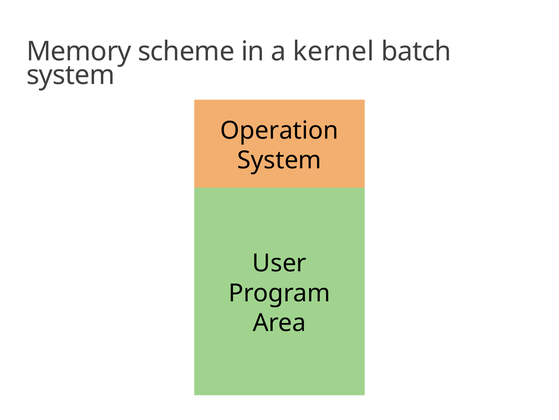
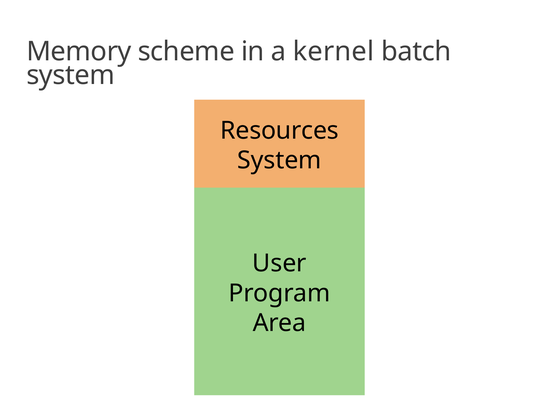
Operation: Operation -> Resources
